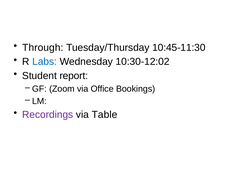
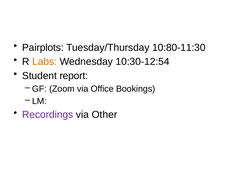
Through: Through -> Pairplots
10:45-11:30: 10:45-11:30 -> 10:80-11:30
Labs colour: blue -> orange
10:30-12:02: 10:30-12:02 -> 10:30-12:54
Table: Table -> Other
